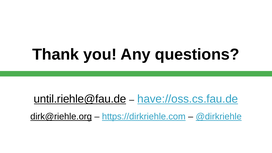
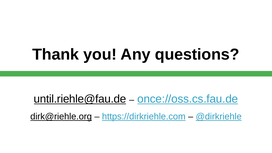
have://oss.cs.fau.de: have://oss.cs.fau.de -> once://oss.cs.fau.de
